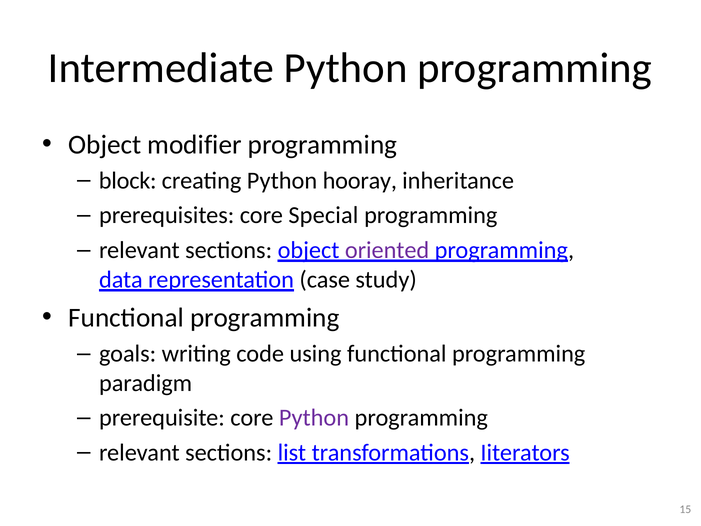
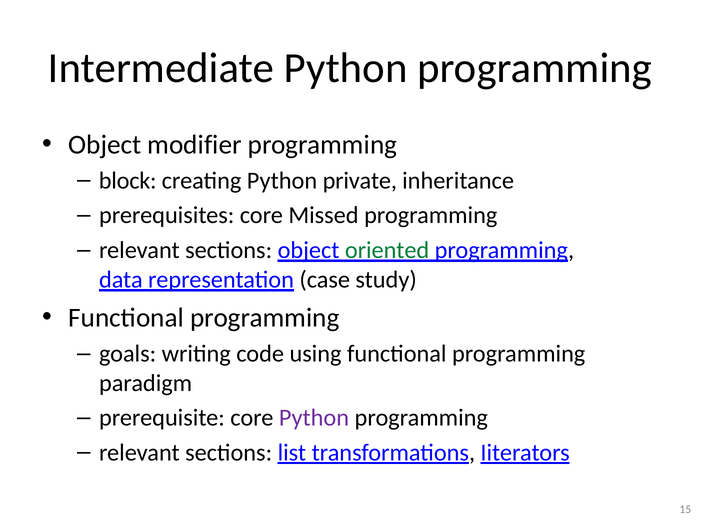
hooray: hooray -> private
Special: Special -> Missed
oriented colour: purple -> green
